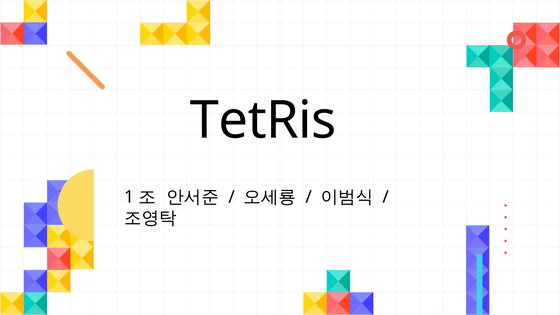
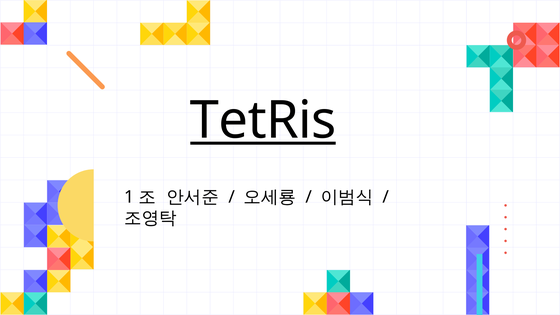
TetRis underline: none -> present
